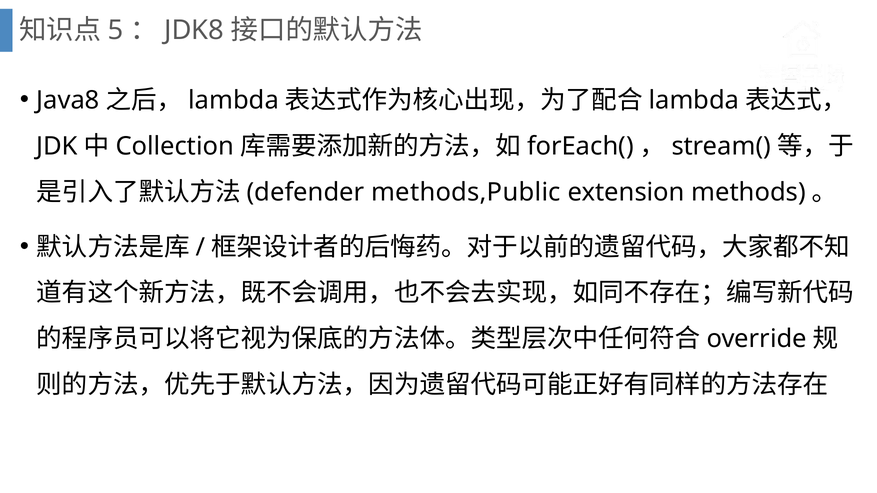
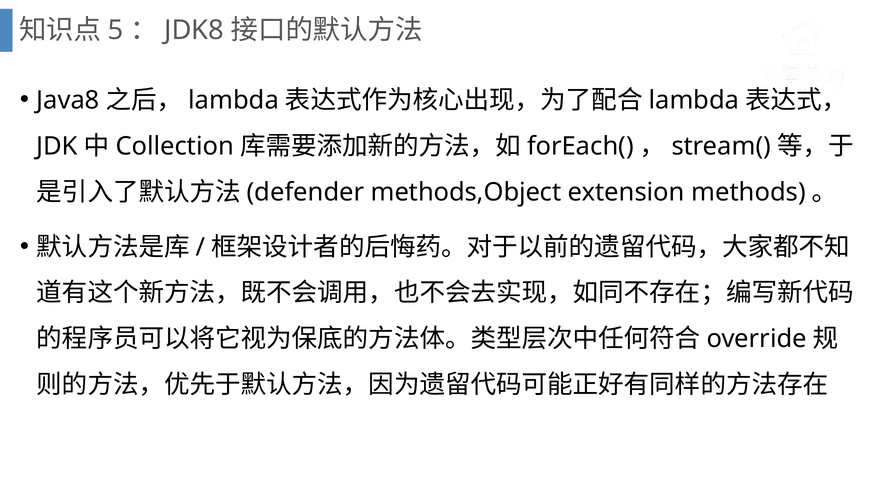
methods,Public: methods,Public -> methods,Object
